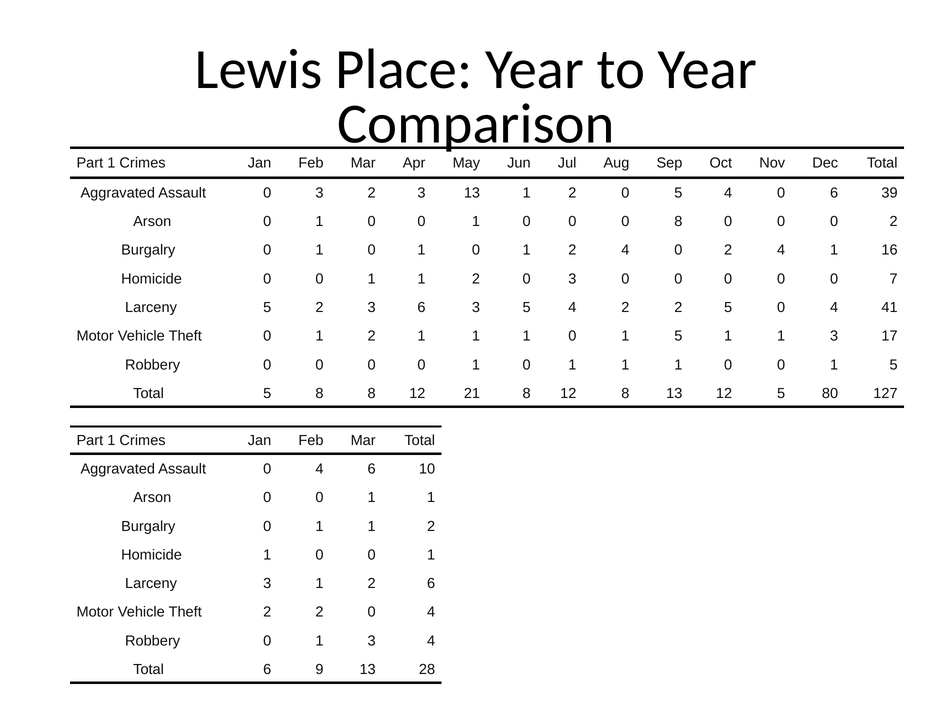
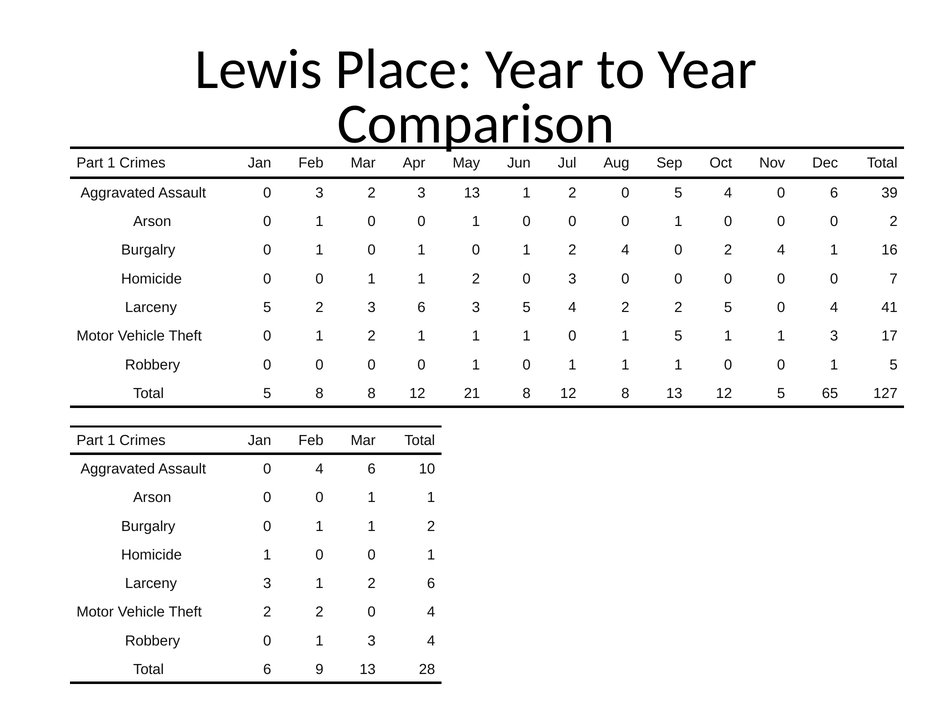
8 at (678, 222): 8 -> 1
80: 80 -> 65
